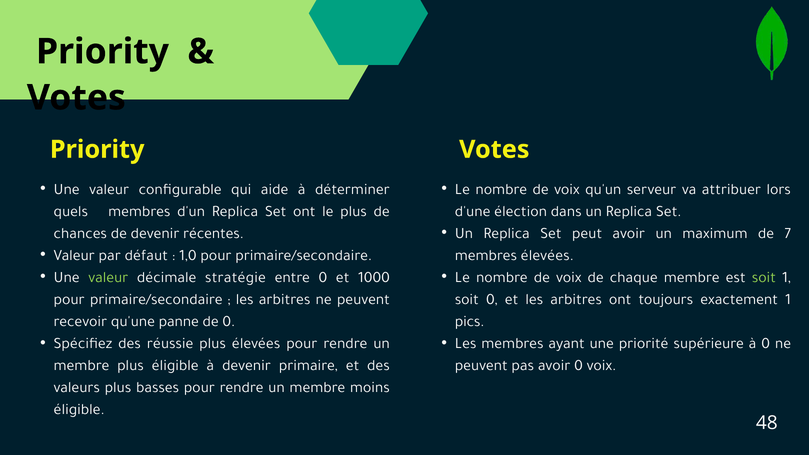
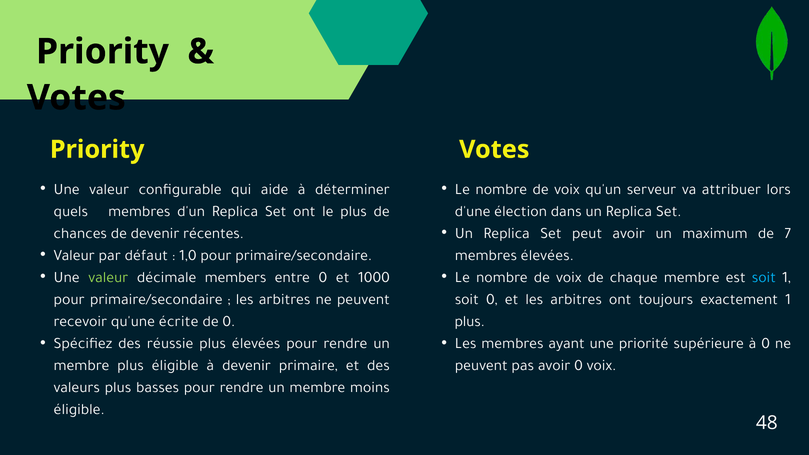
stratégie: stratégie -> members
soit at (764, 277) colour: light green -> light blue
panne: panne -> écrite
pics at (470, 321): pics -> plus
